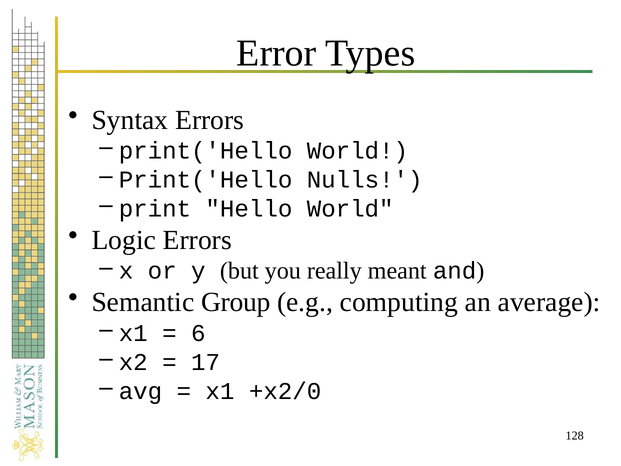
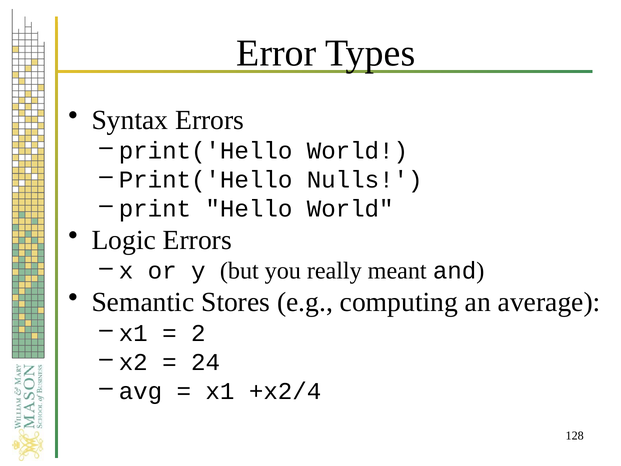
Group: Group -> Stores
6: 6 -> 2
17: 17 -> 24
+x2/0: +x2/0 -> +x2/4
